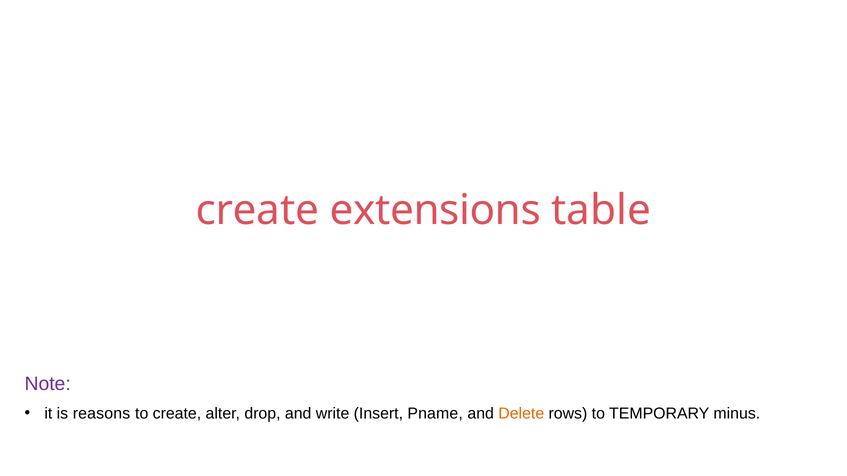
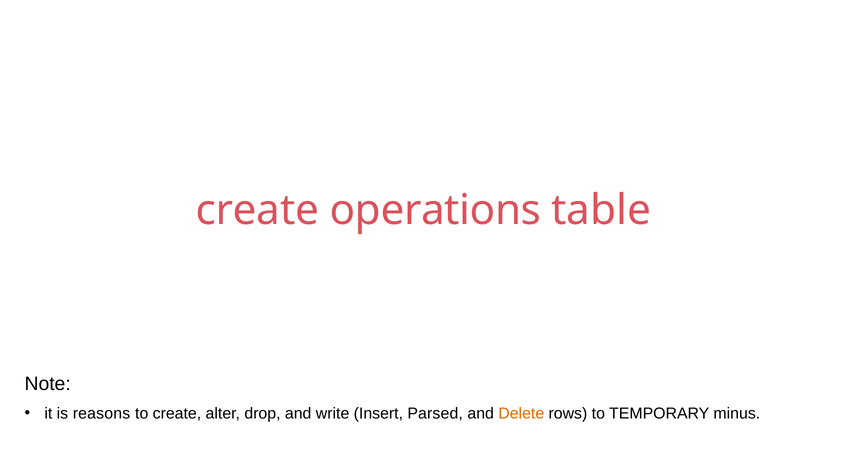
extensions: extensions -> operations
Note colour: purple -> black
Pname: Pname -> Parsed
